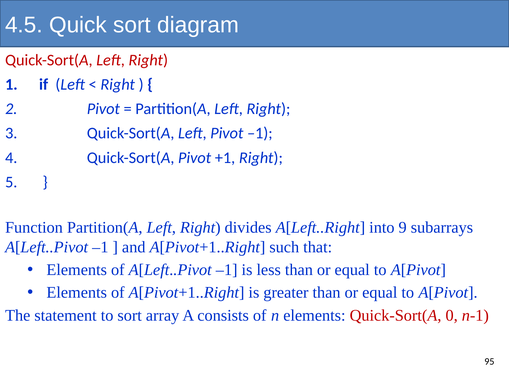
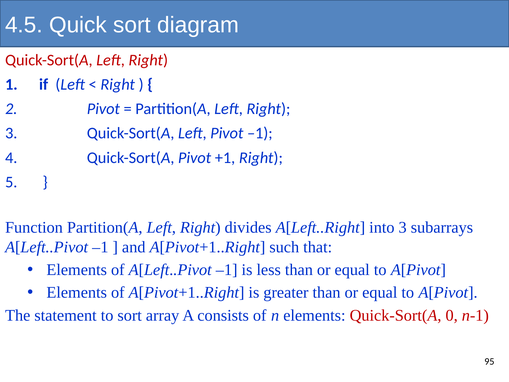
into 9: 9 -> 3
